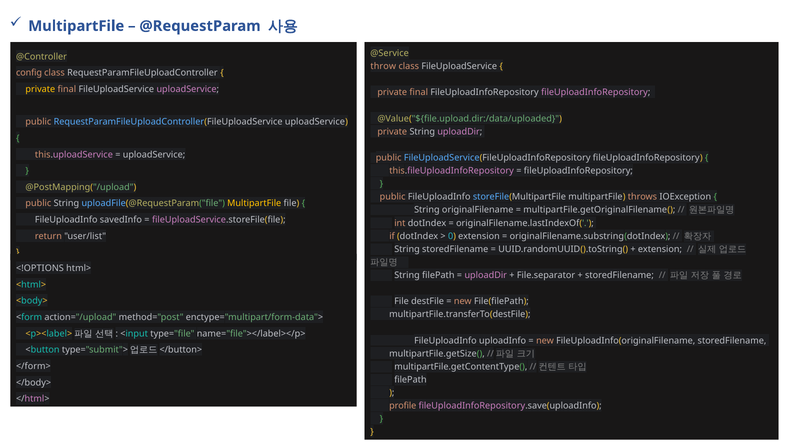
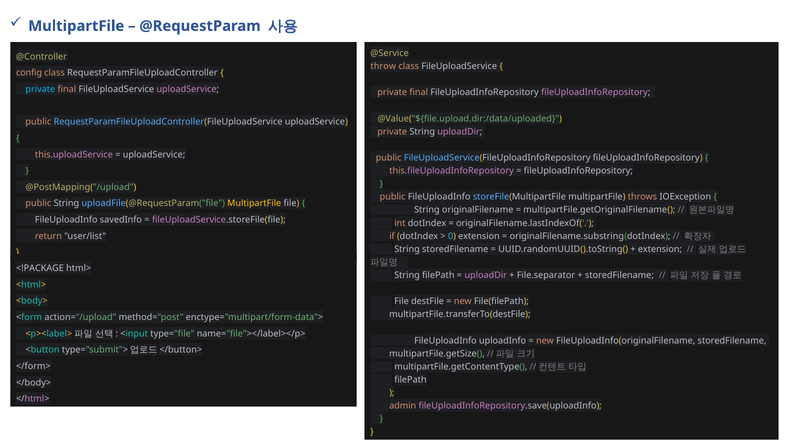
private at (40, 89) colour: yellow -> light blue
<!OPTIONS: <!OPTIONS -> <!PACKAGE
profile: profile -> admin
